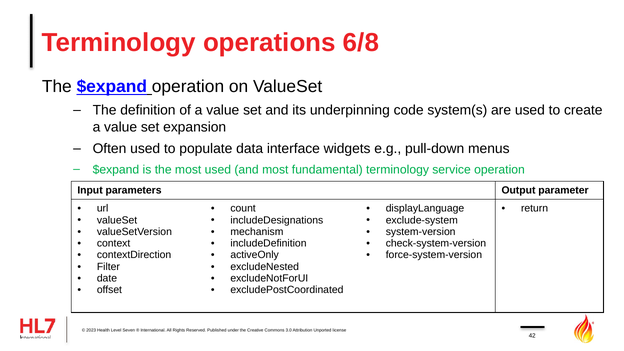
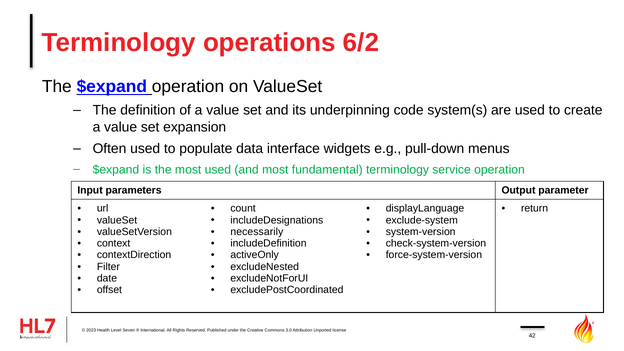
6/8: 6/8 -> 6/2
mechanism: mechanism -> necessarily
